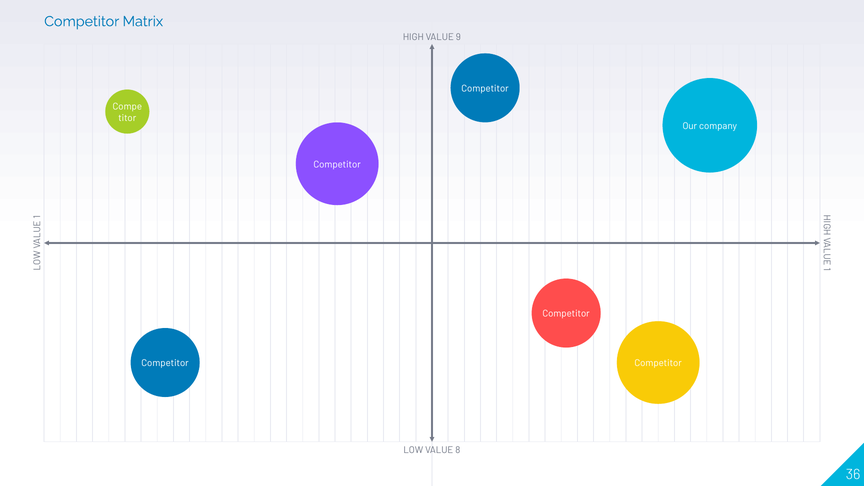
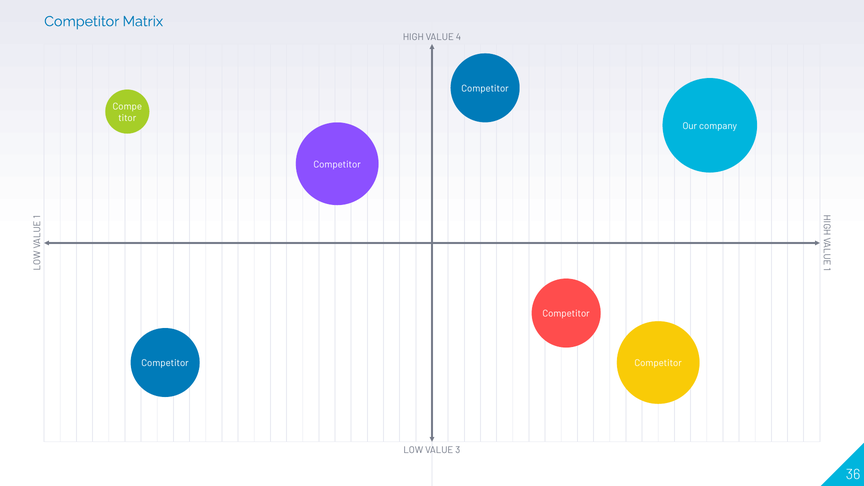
9: 9 -> 4
8: 8 -> 3
